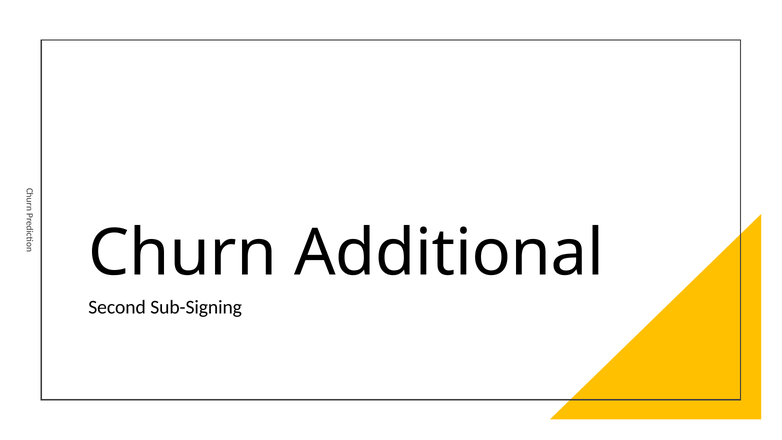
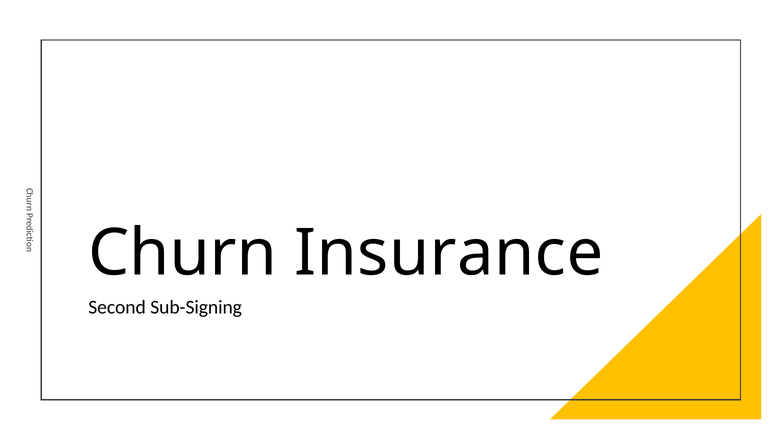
Additional: Additional -> Insurance
